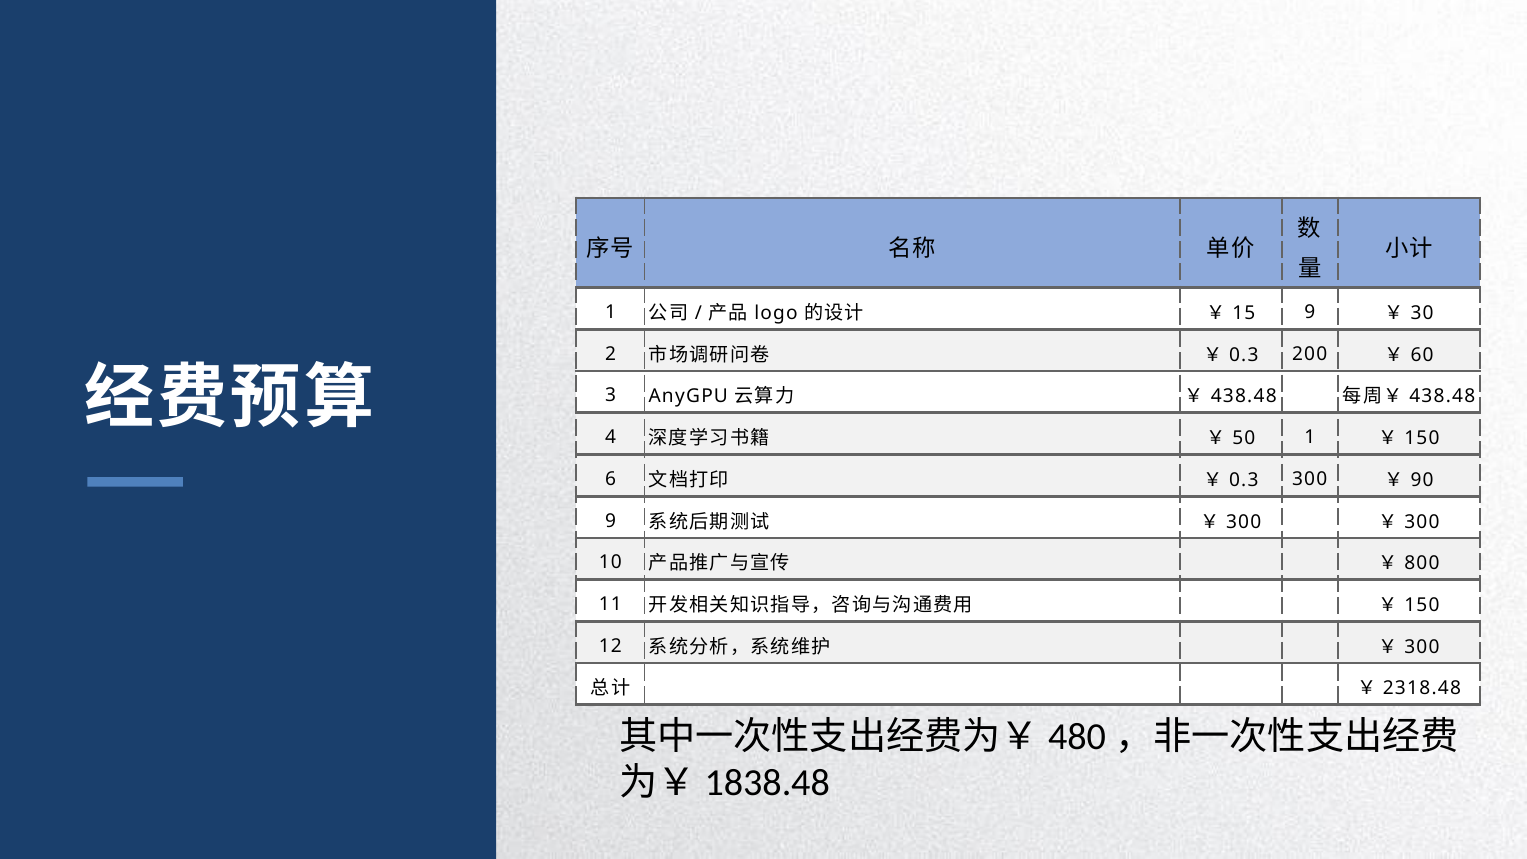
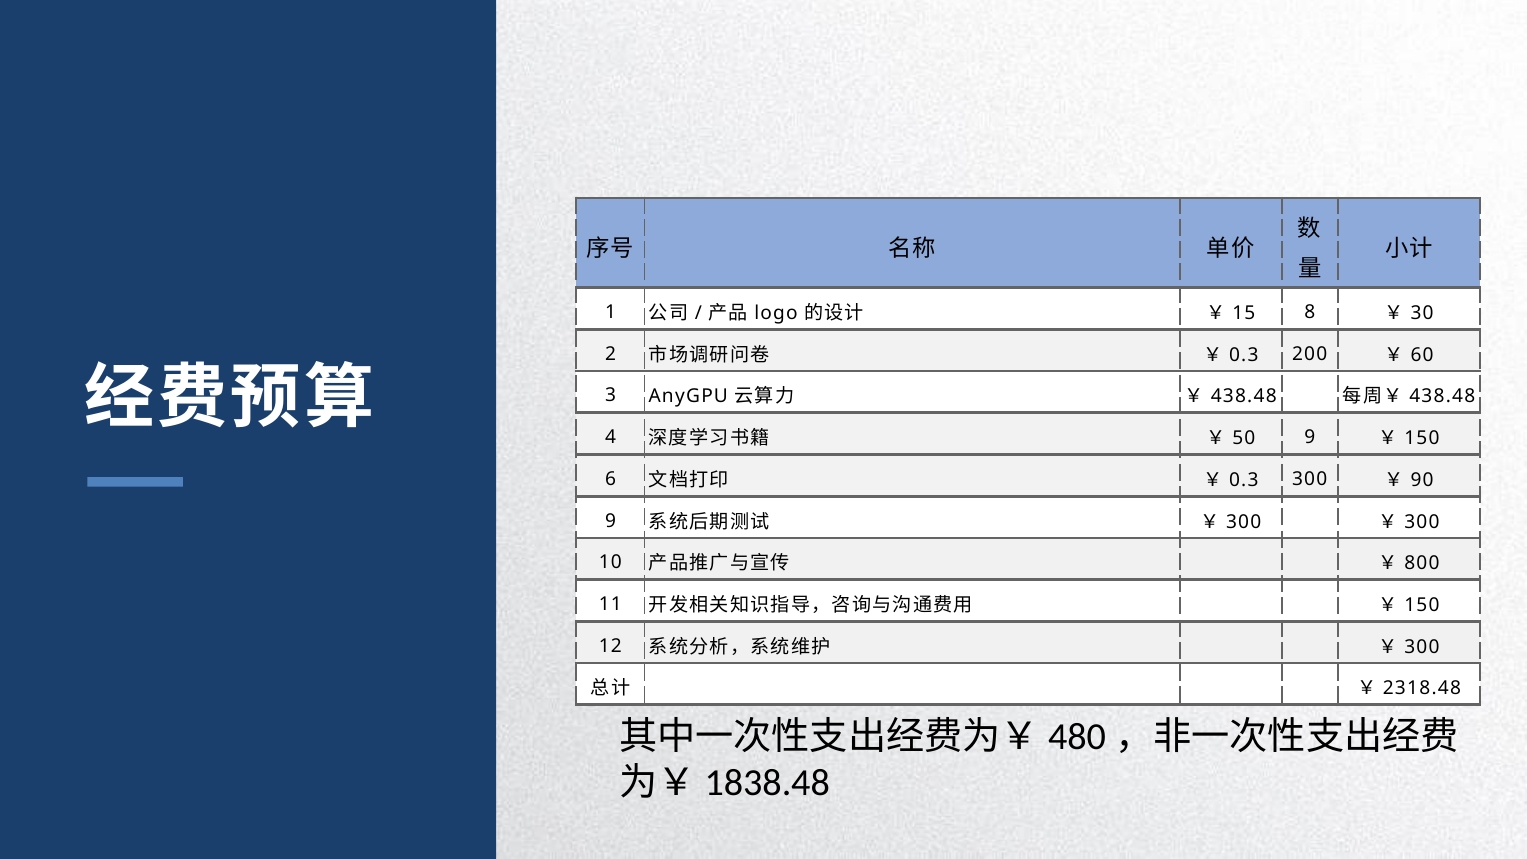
9 at (1310, 312): 9 -> 8
1 at (1310, 437): 1 -> 9
